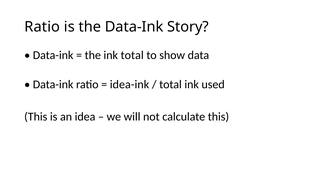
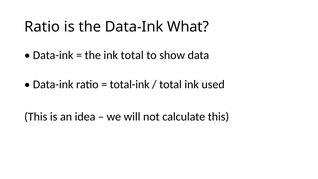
Story: Story -> What
idea-ink: idea-ink -> total-ink
